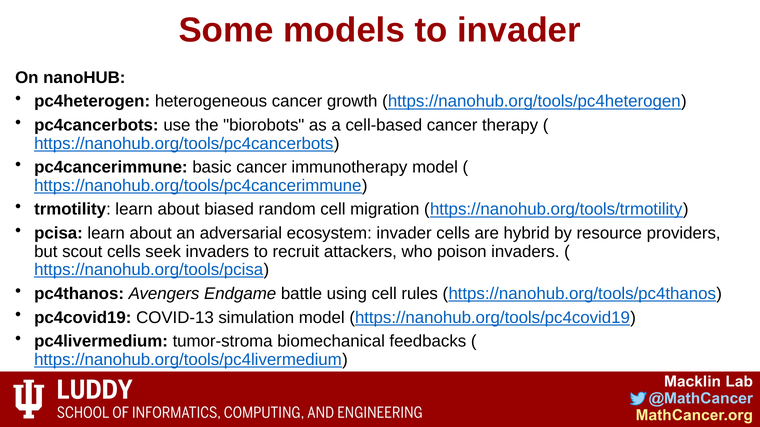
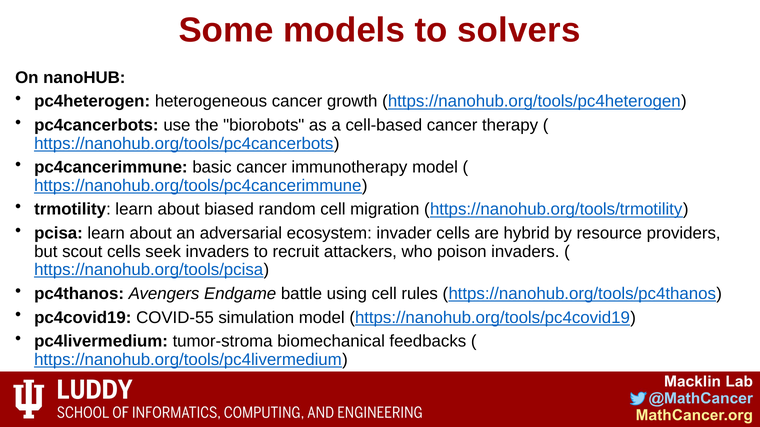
to invader: invader -> solvers
COVID-13: COVID-13 -> COVID-55
